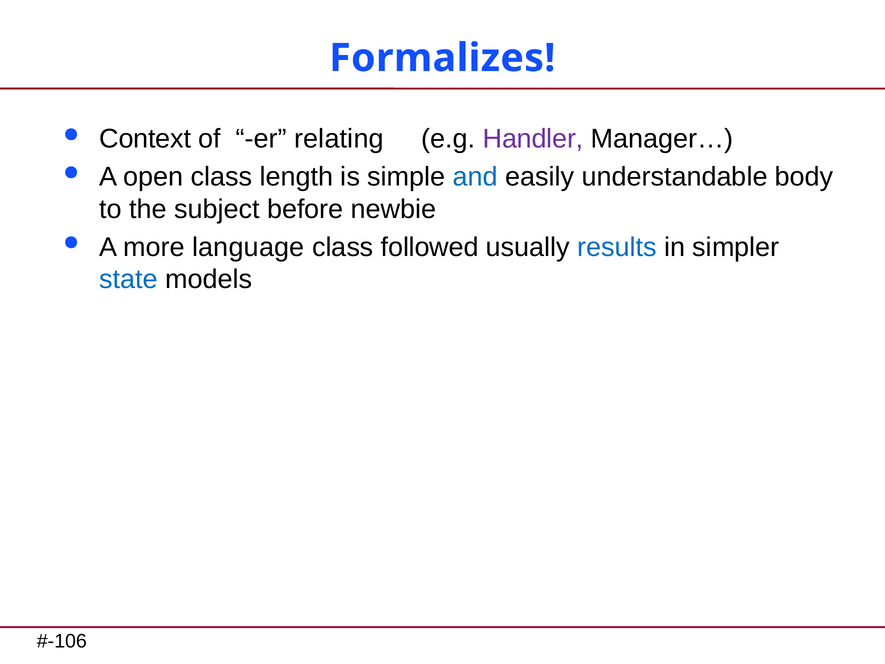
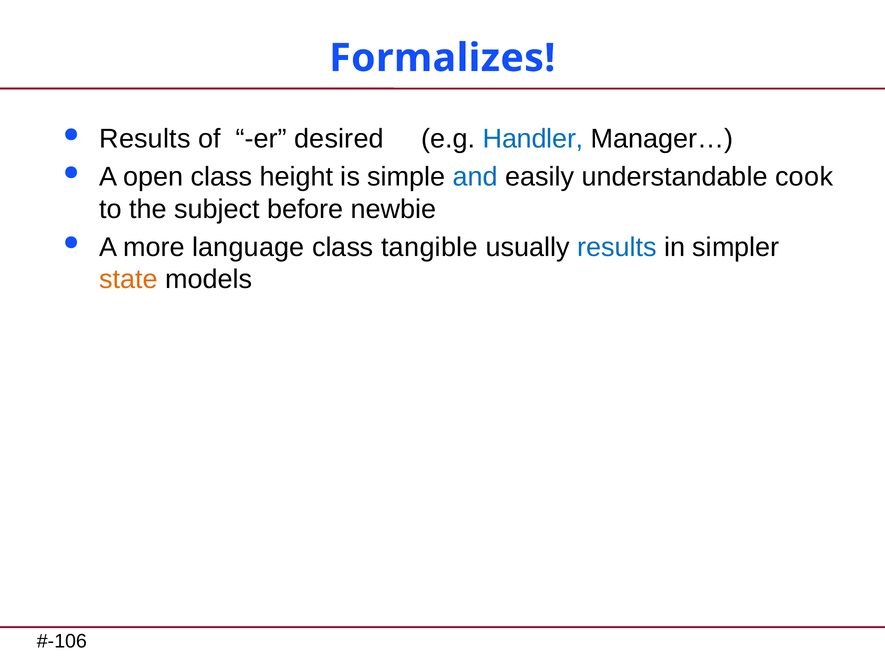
Context at (145, 139): Context -> Results
relating: relating -> desired
Handler colour: purple -> blue
length: length -> height
body: body -> cook
followed: followed -> tangible
state colour: blue -> orange
